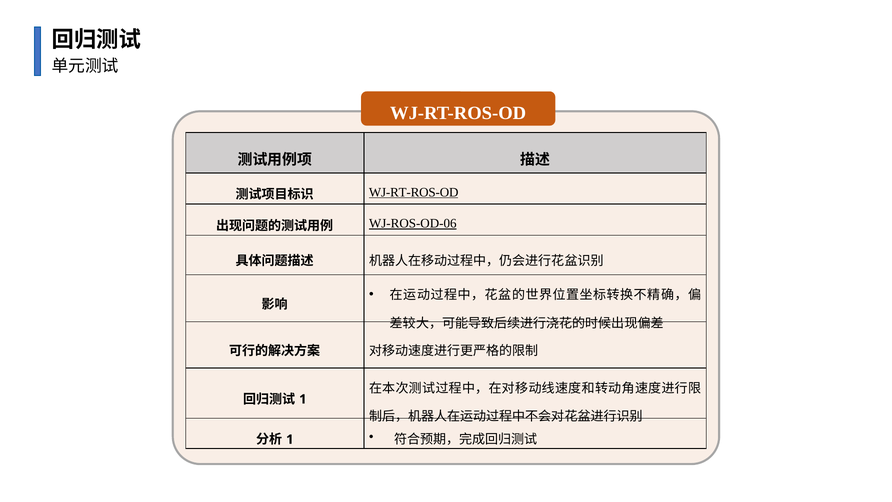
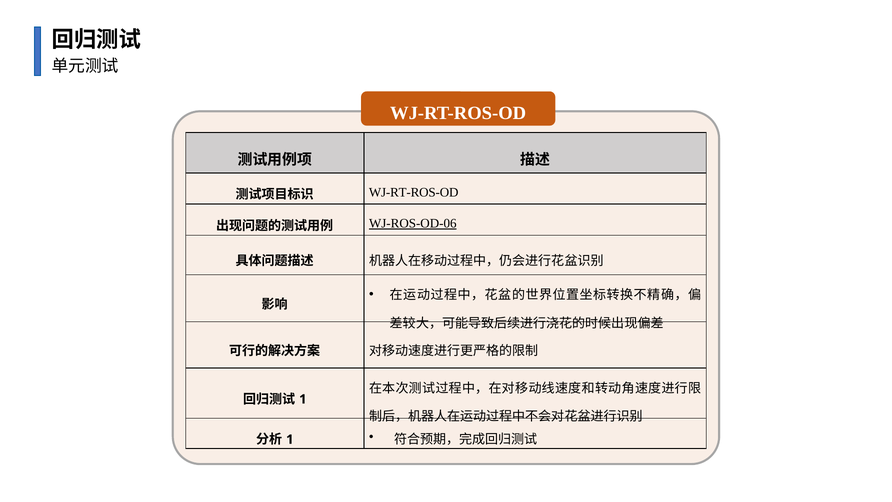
WJ-RT-ROS-OD at (414, 192) underline: present -> none
